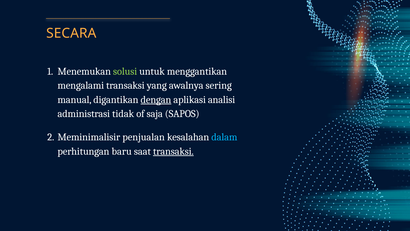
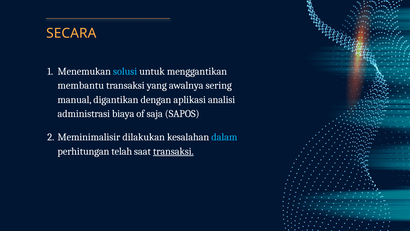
solusi colour: light green -> light blue
mengalami: mengalami -> membantu
dengan underline: present -> none
tidak: tidak -> biaya
penjualan: penjualan -> dilakukan
baru: baru -> telah
